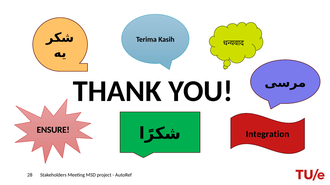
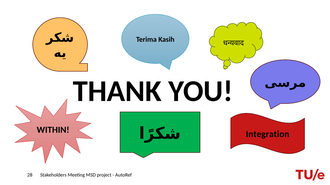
ENSURE: ENSURE -> WITHIN
